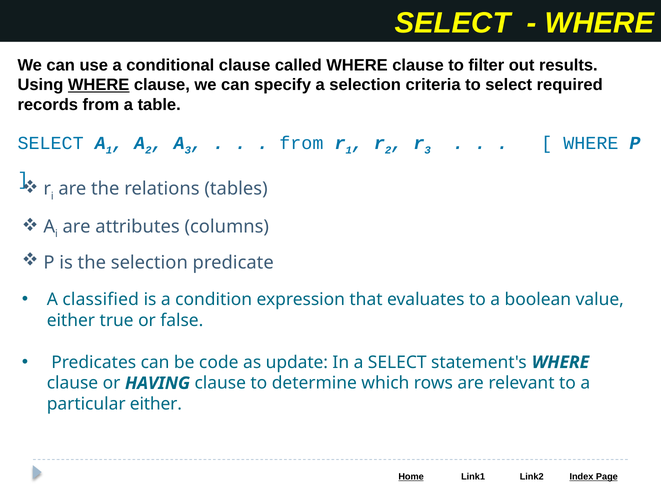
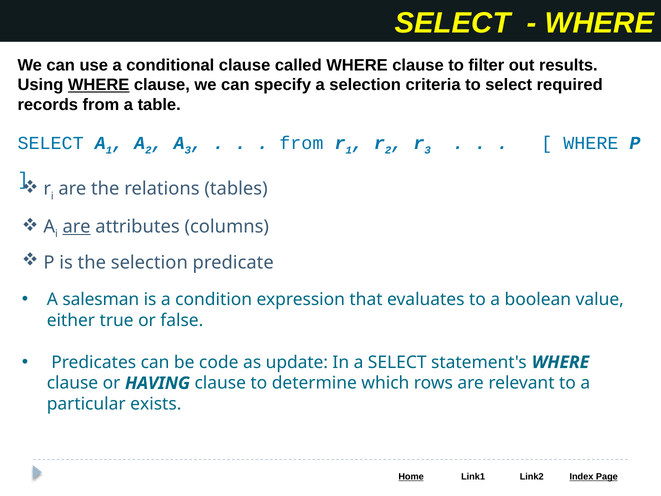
are at (77, 226) underline: none -> present
classified: classified -> salesman
particular either: either -> exists
